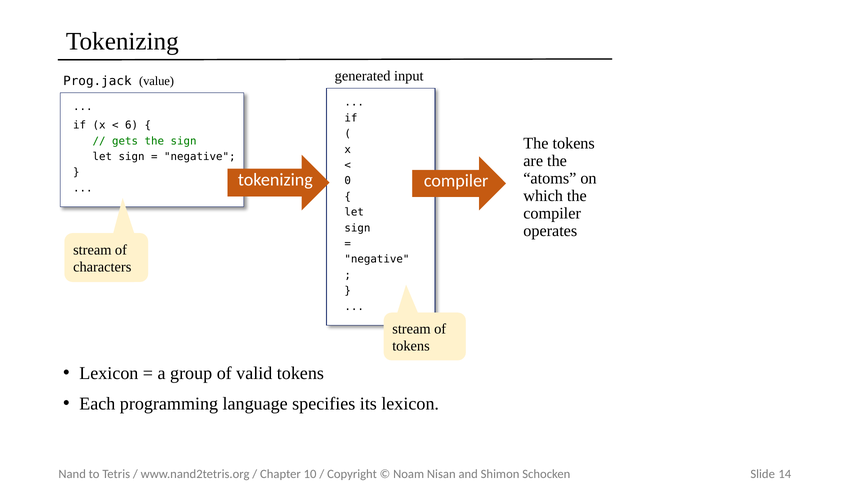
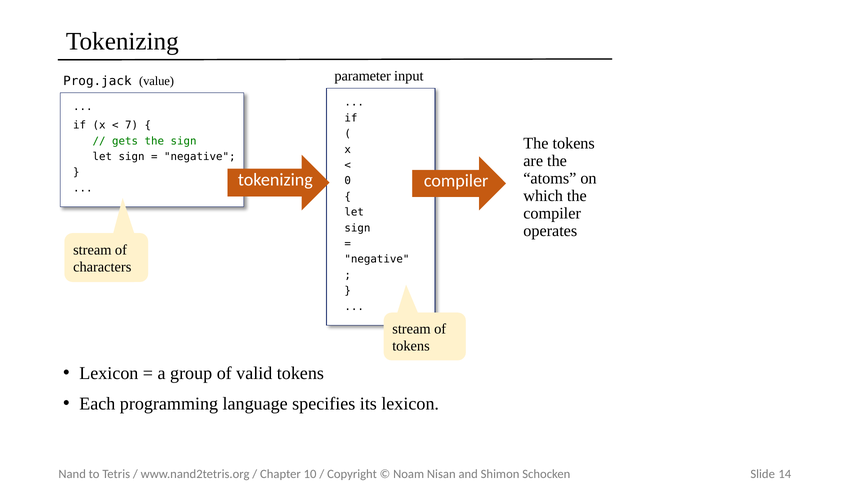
generated: generated -> parameter
6: 6 -> 7
